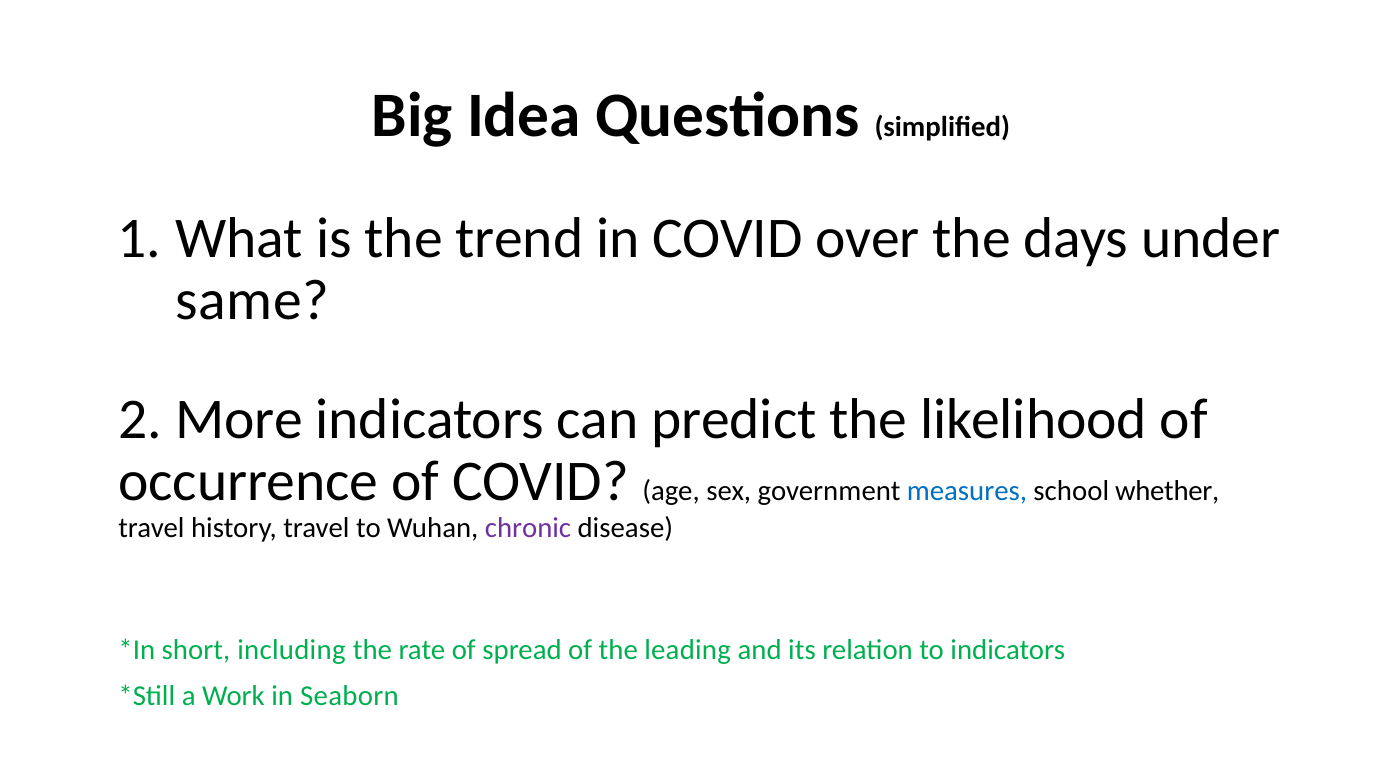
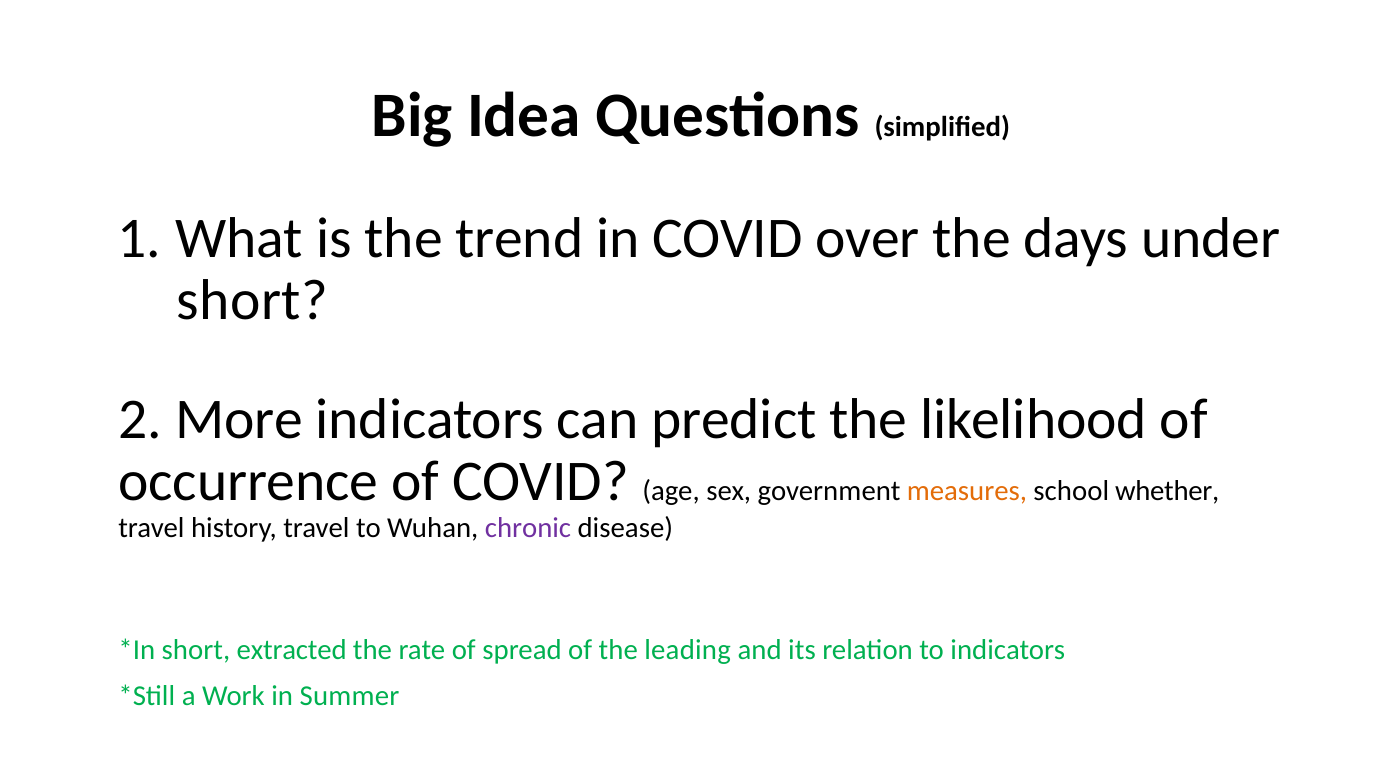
same at (252, 300): same -> short
measures colour: blue -> orange
including: including -> extracted
Seaborn: Seaborn -> Summer
